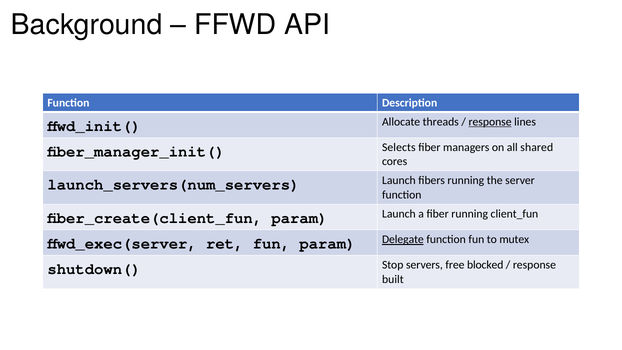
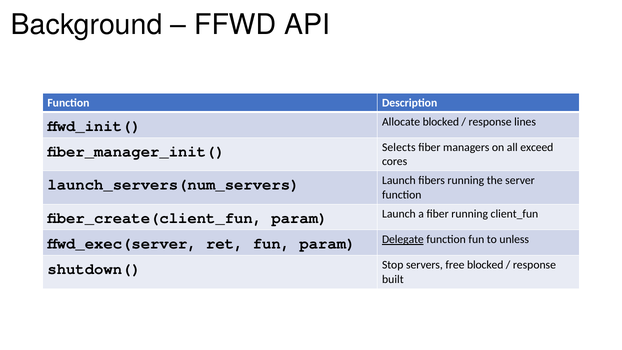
Allocate threads: threads -> blocked
response at (490, 122) underline: present -> none
shared: shared -> exceed
mutex: mutex -> unless
